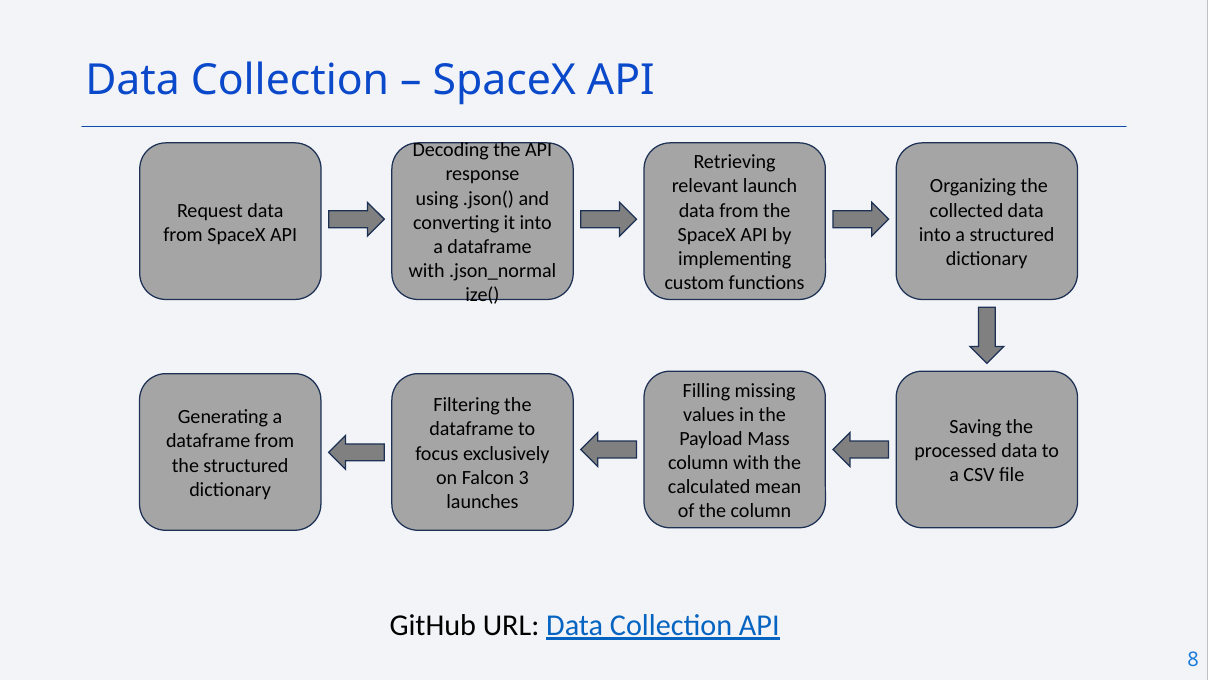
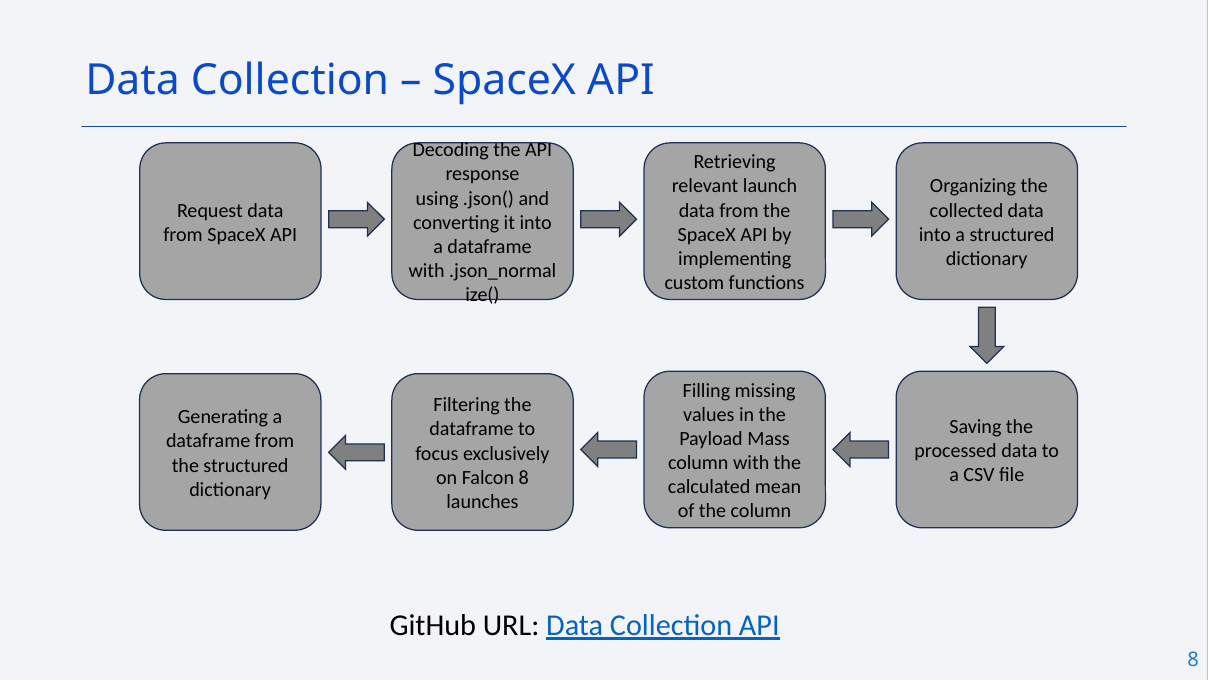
Falcon 3: 3 -> 8
